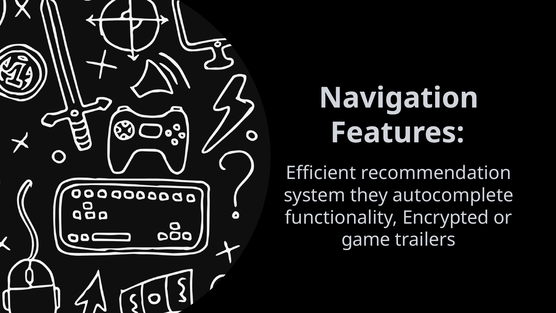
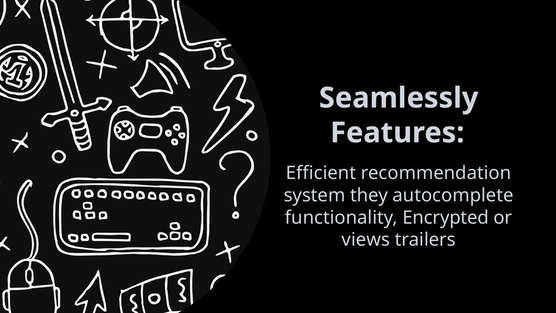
Navigation: Navigation -> Seamlessly
game: game -> views
